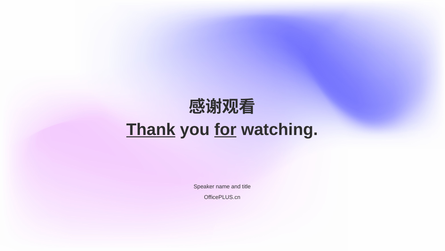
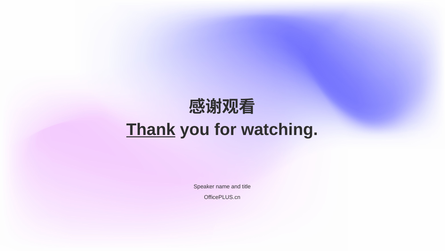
for underline: present -> none
